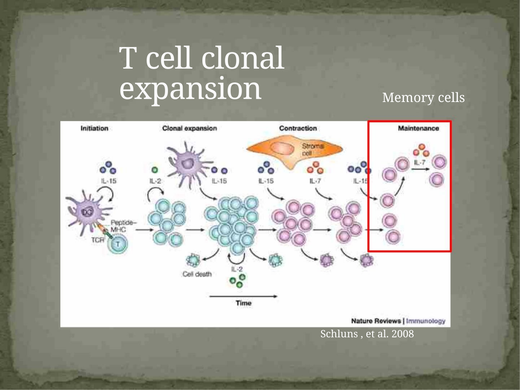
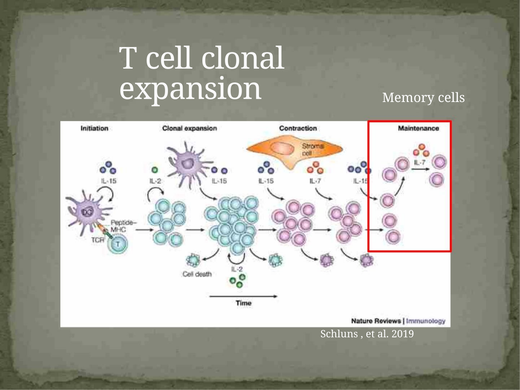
2008: 2008 -> 2019
